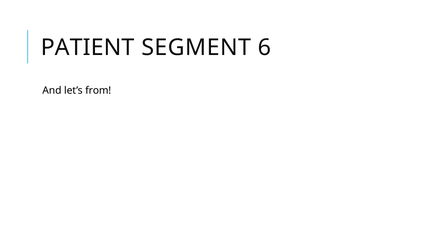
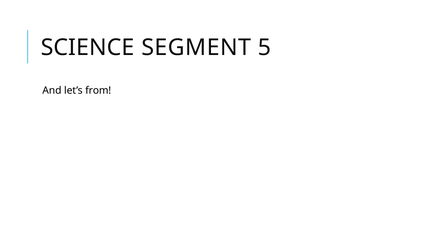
PATIENT: PATIENT -> SCIENCE
6: 6 -> 5
